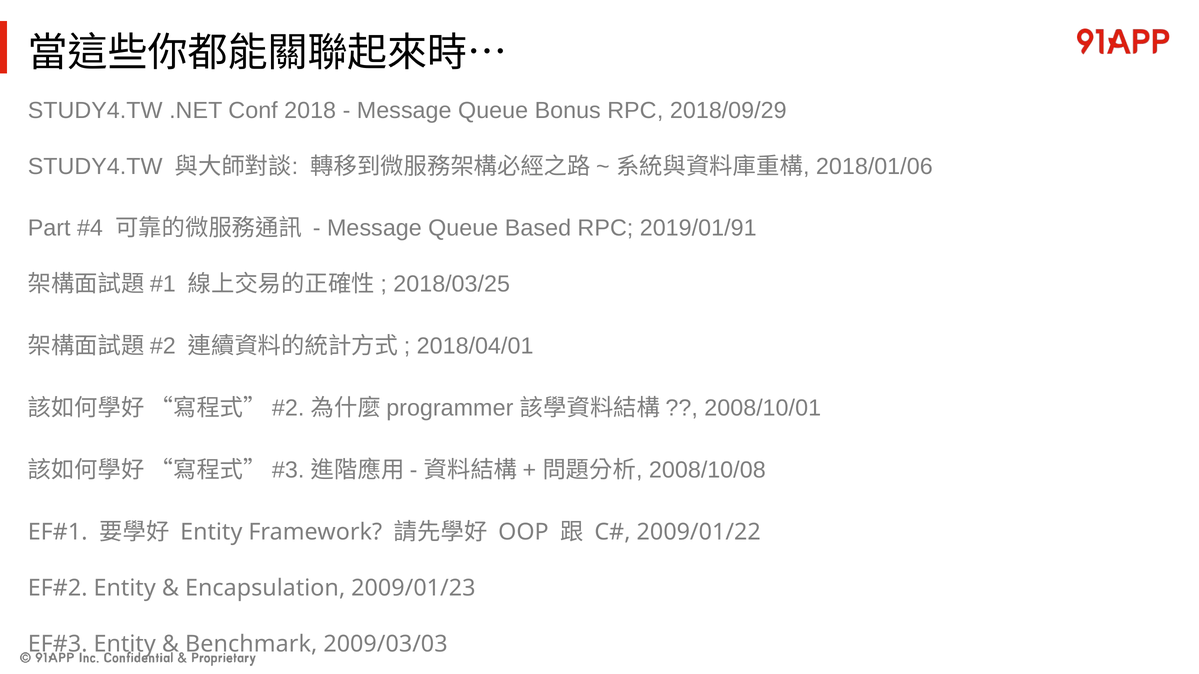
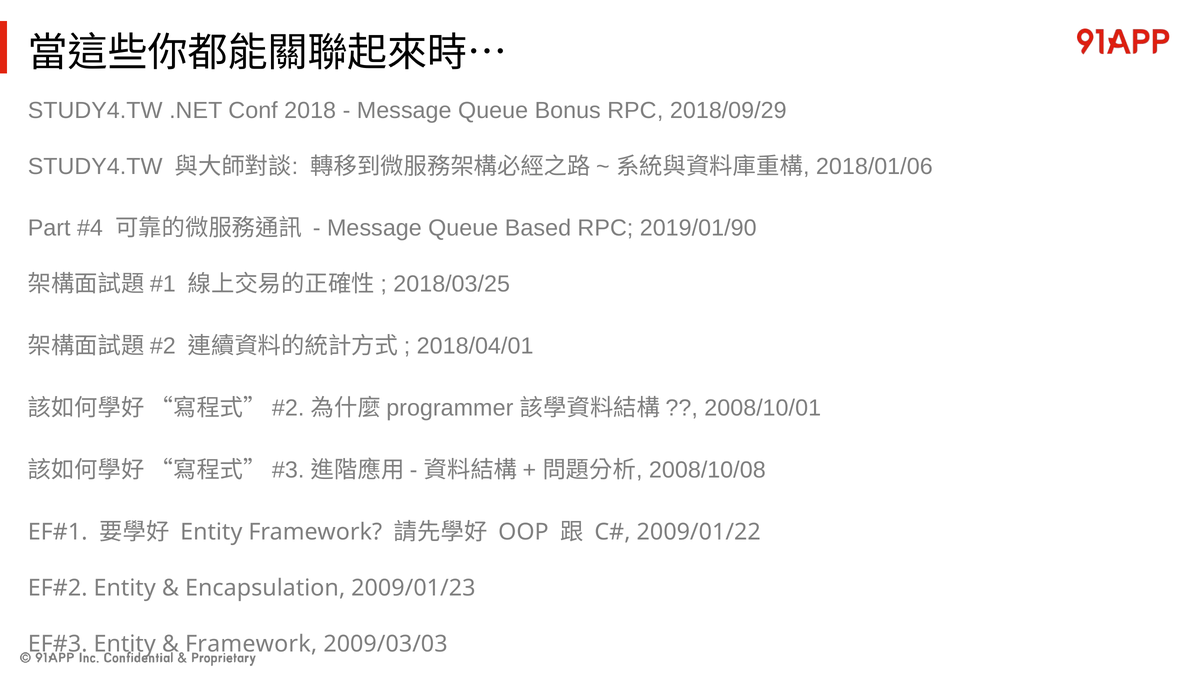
2019/01/91: 2019/01/91 -> 2019/01/90
Benchmark at (251, 644): Benchmark -> Framework
